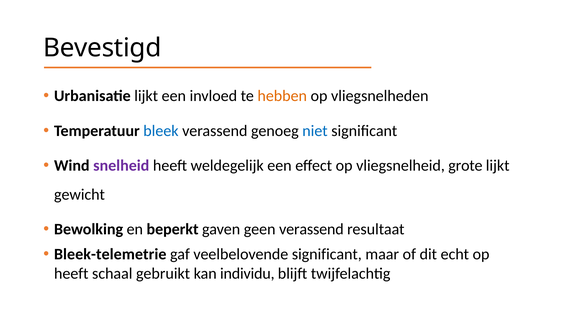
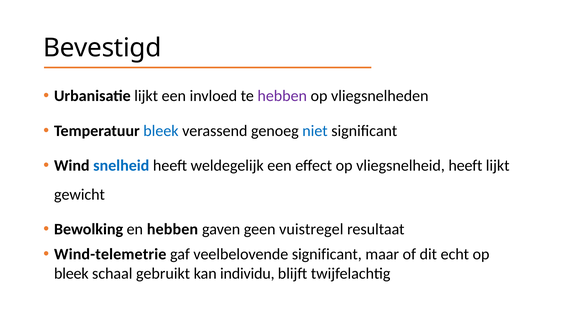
hebben at (282, 96) colour: orange -> purple
snelheid colour: purple -> blue
vliegsnelheid grote: grote -> heeft
en beperkt: beperkt -> hebben
geen verassend: verassend -> vuistregel
Bleek-telemetrie: Bleek-telemetrie -> Wind-telemetrie
heeft at (71, 274): heeft -> bleek
